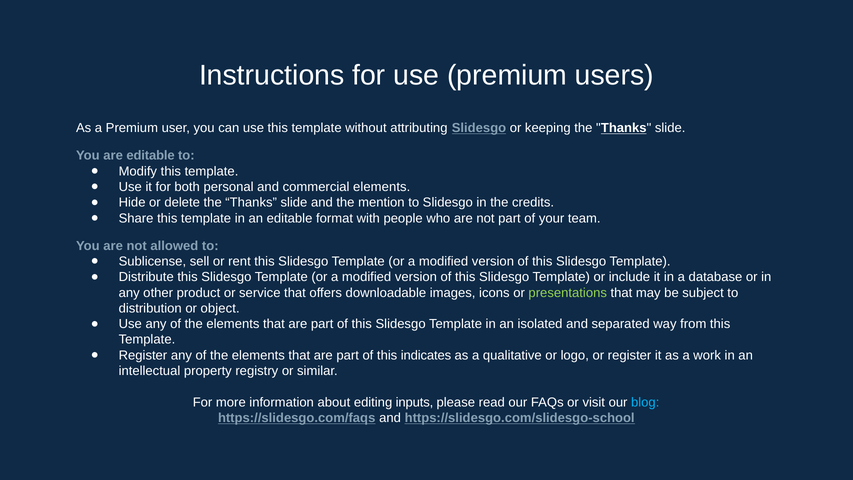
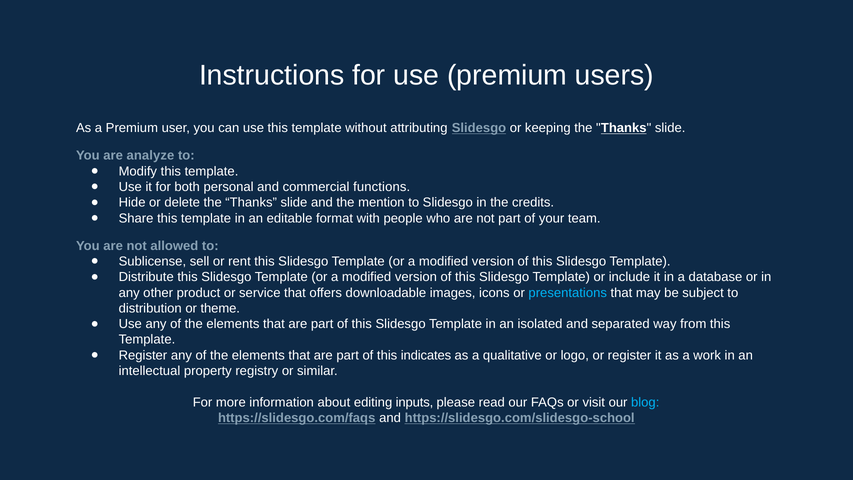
are editable: editable -> analyze
commercial elements: elements -> functions
presentations colour: light green -> light blue
object: object -> theme
